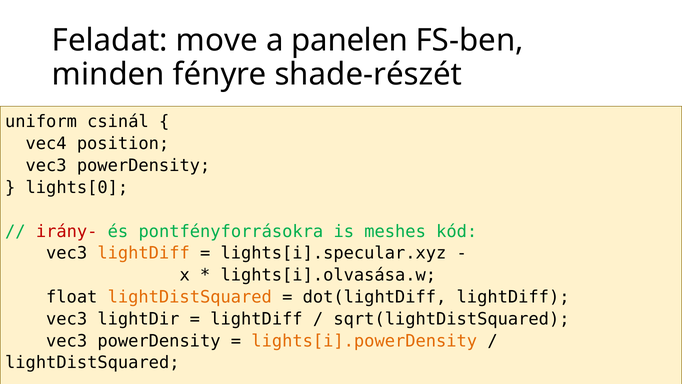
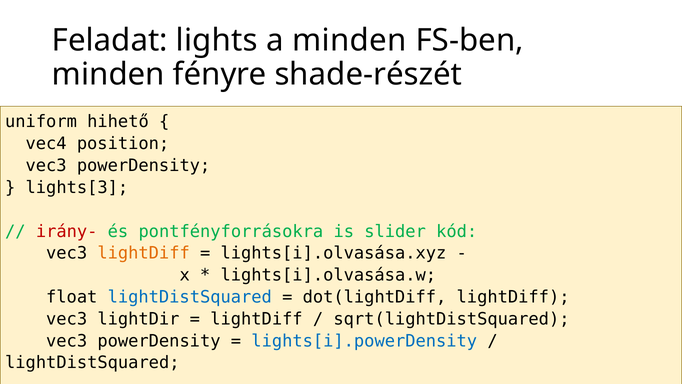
move: move -> lights
a panelen: panelen -> minden
csinál: csinál -> hihető
lights[0: lights[0 -> lights[3
meshes: meshes -> slider
lights[i].specular.xyz: lights[i].specular.xyz -> lights[i].olvasása.xyz
lightDistSquared at (190, 297) colour: orange -> blue
lights[i].powerDensity colour: orange -> blue
